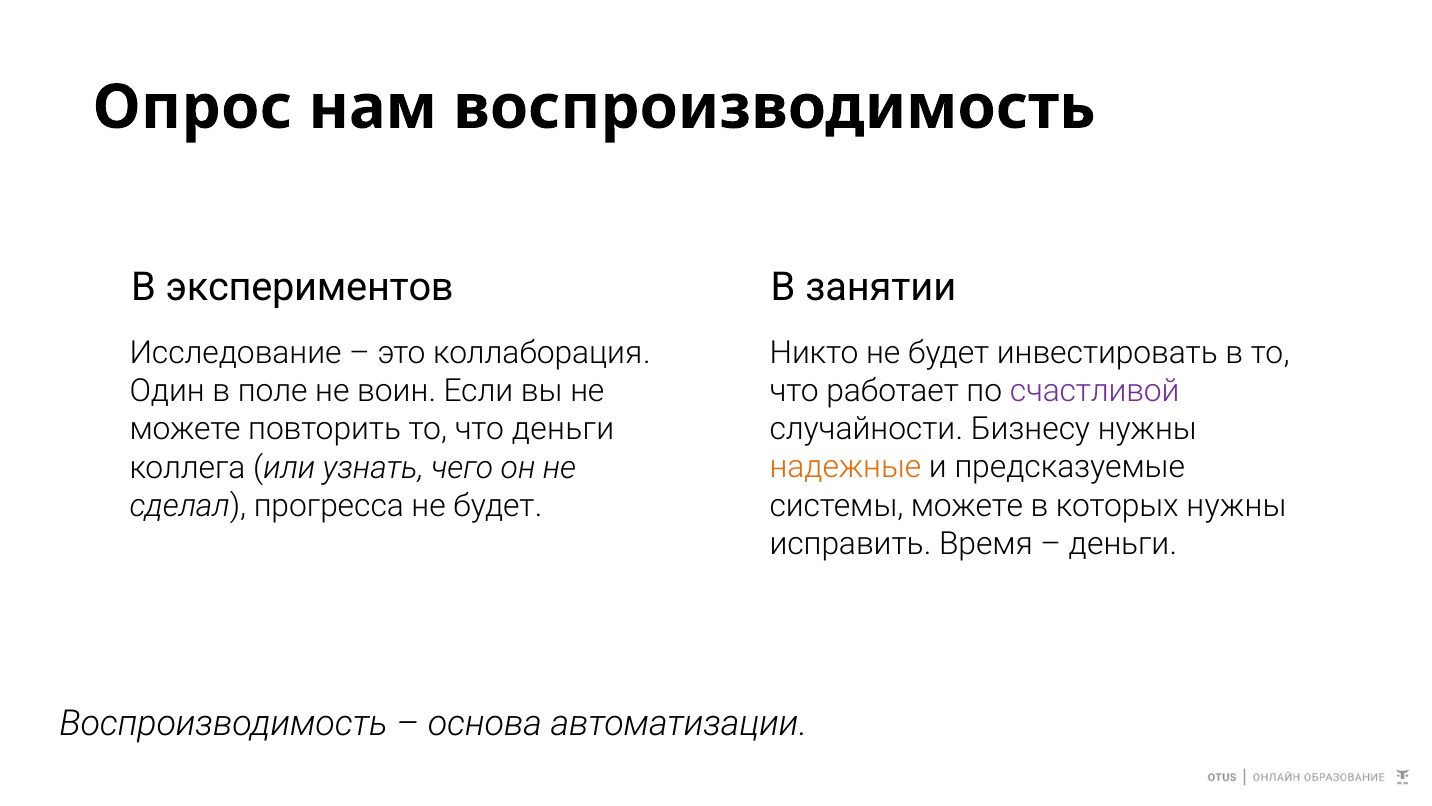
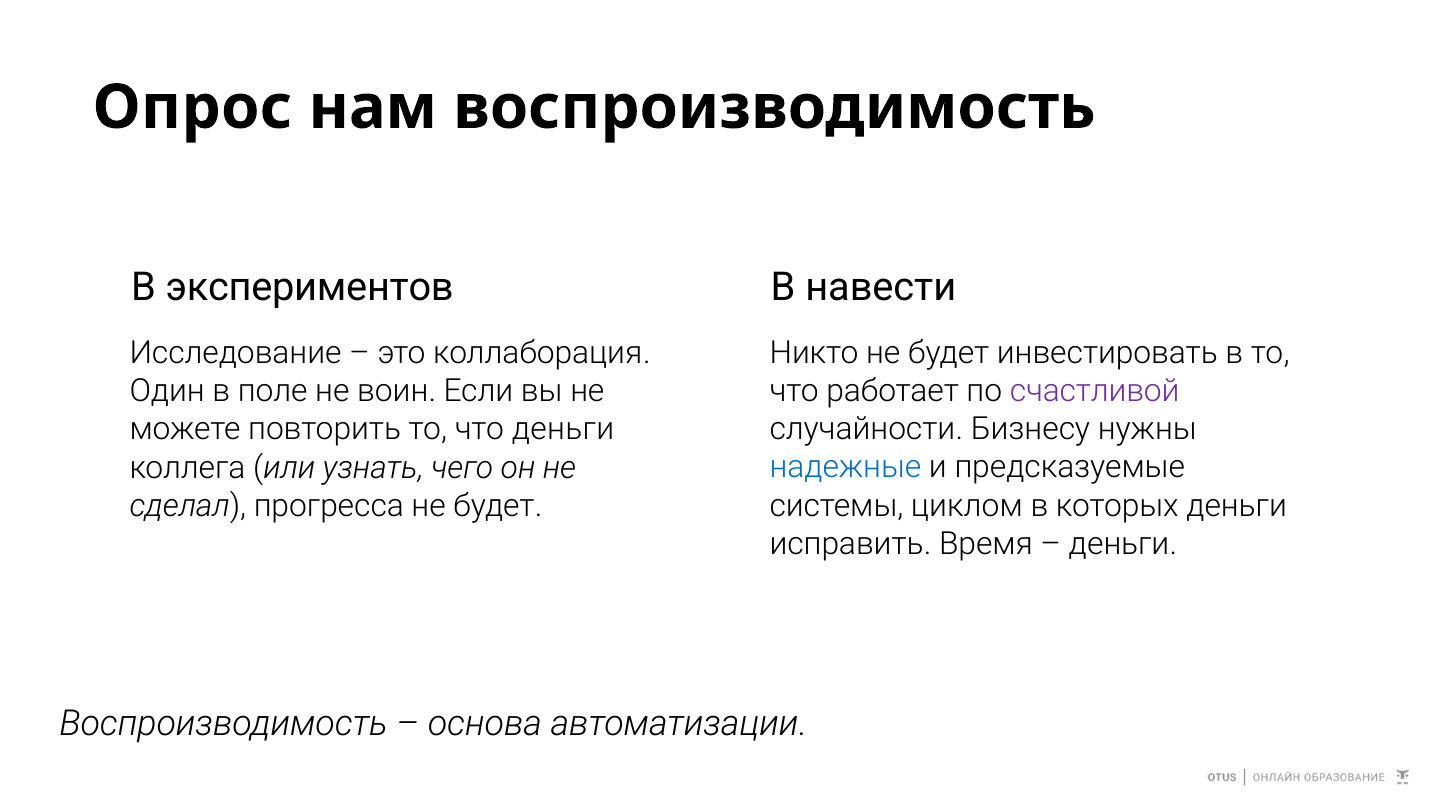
занятии: занятии -> навести
надежные colour: orange -> blue
системы можете: можете -> циклом
которых нужны: нужны -> деньги
